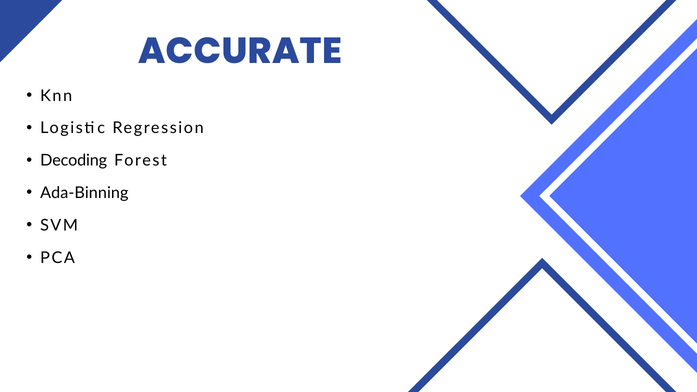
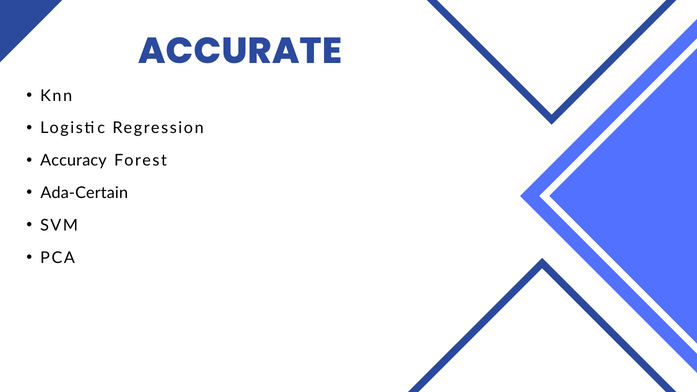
Decoding: Decoding -> Accuracy
Ada-Binning: Ada-Binning -> Ada-Certain
